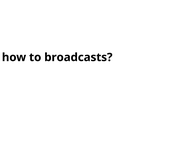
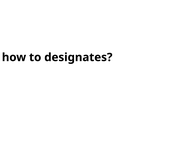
broadcasts: broadcasts -> designates
